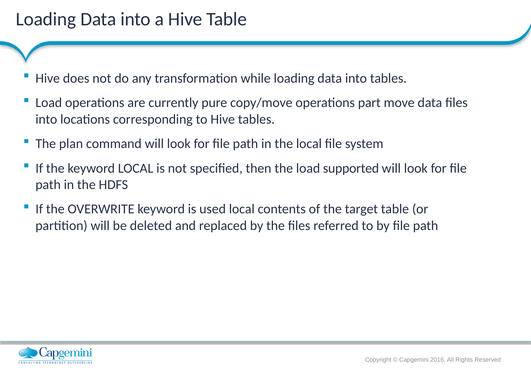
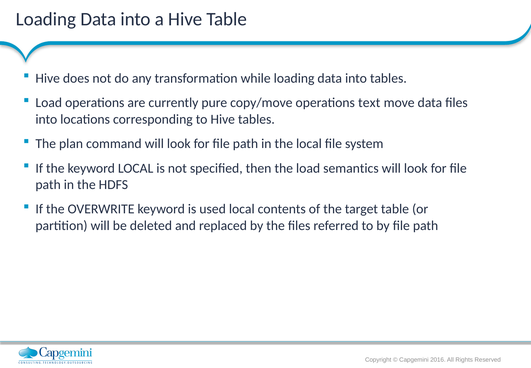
part: part -> text
supported: supported -> semantics
